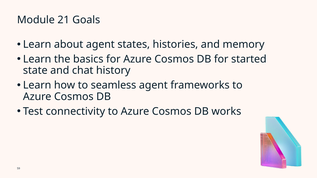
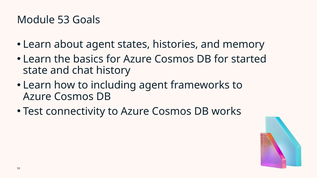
21: 21 -> 53
seamless: seamless -> including
